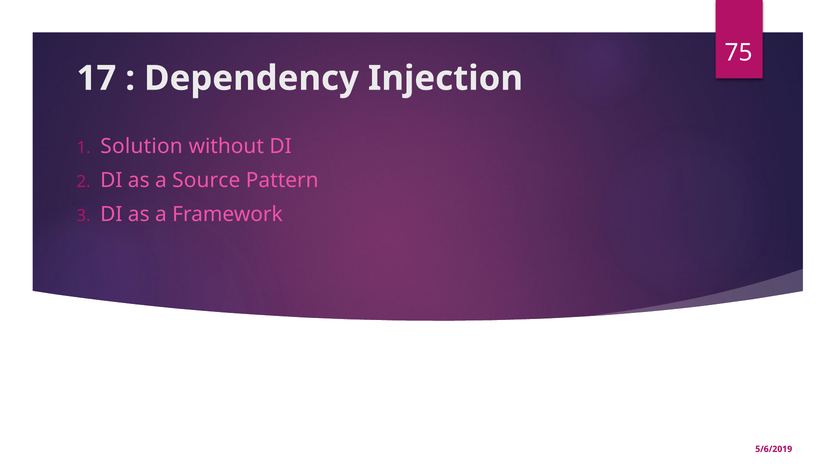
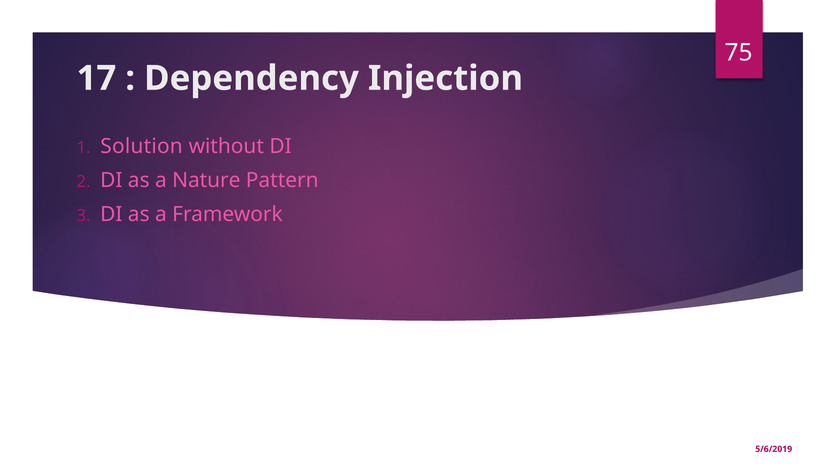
Source: Source -> Nature
